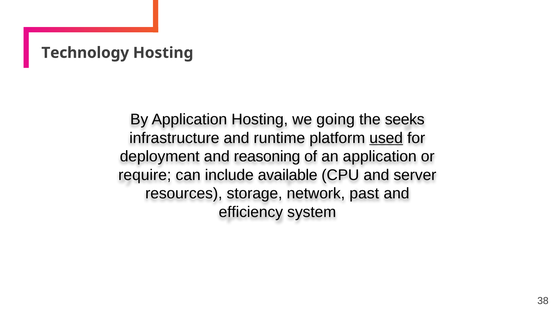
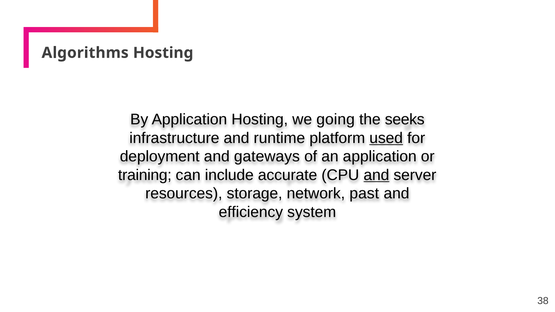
Technology: Technology -> Algorithms
reasoning: reasoning -> gateways
require: require -> training
available: available -> accurate
and at (376, 175) underline: none -> present
